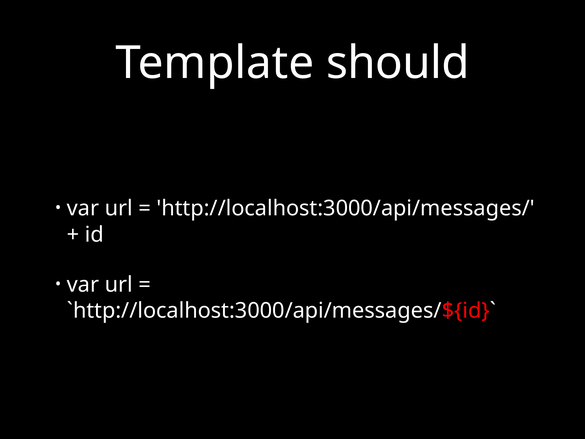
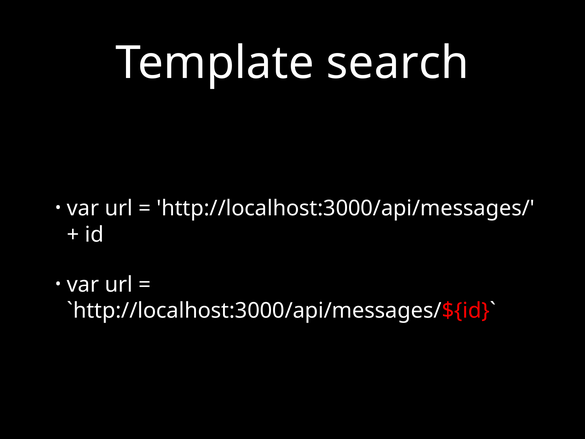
should: should -> search
